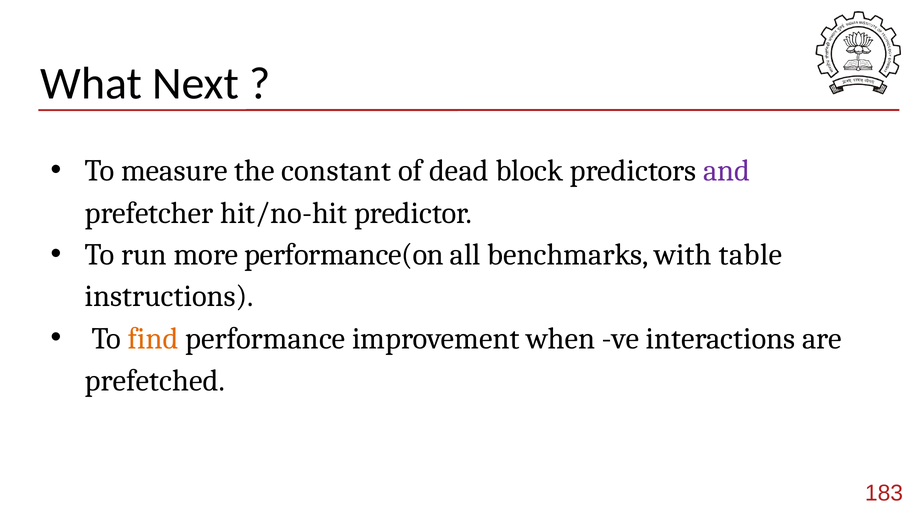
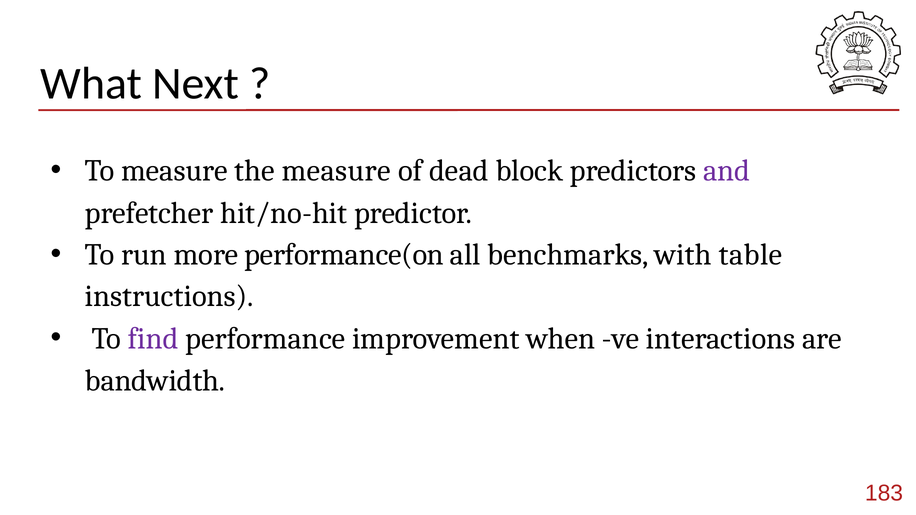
the constant: constant -> measure
find colour: orange -> purple
prefetched: prefetched -> bandwidth
